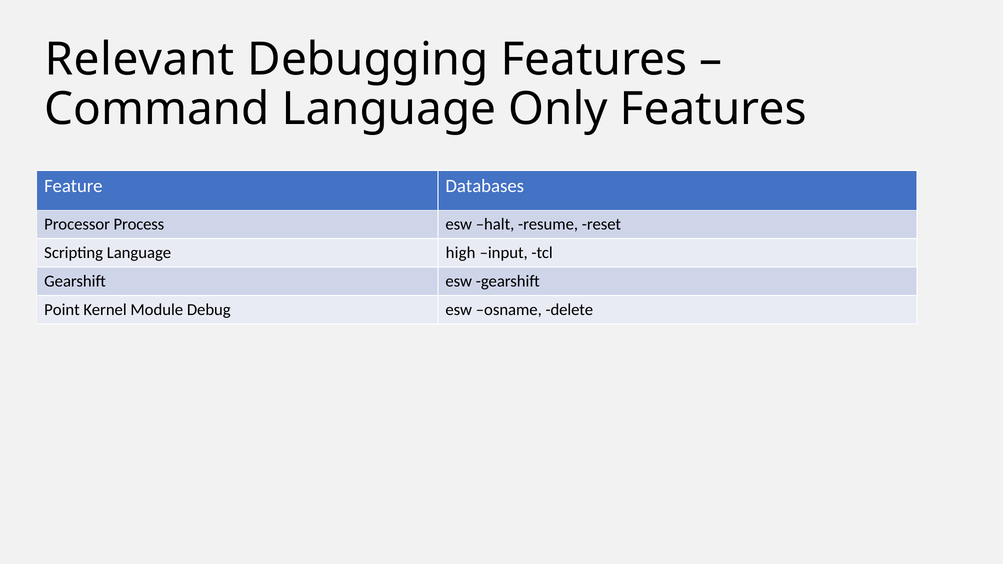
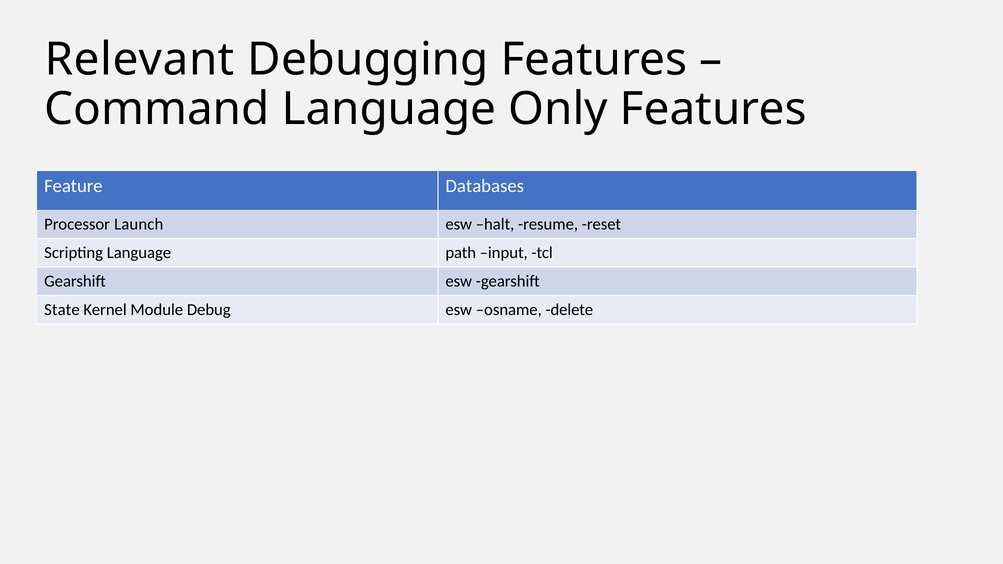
Process: Process -> Launch
high: high -> path
Point: Point -> State
